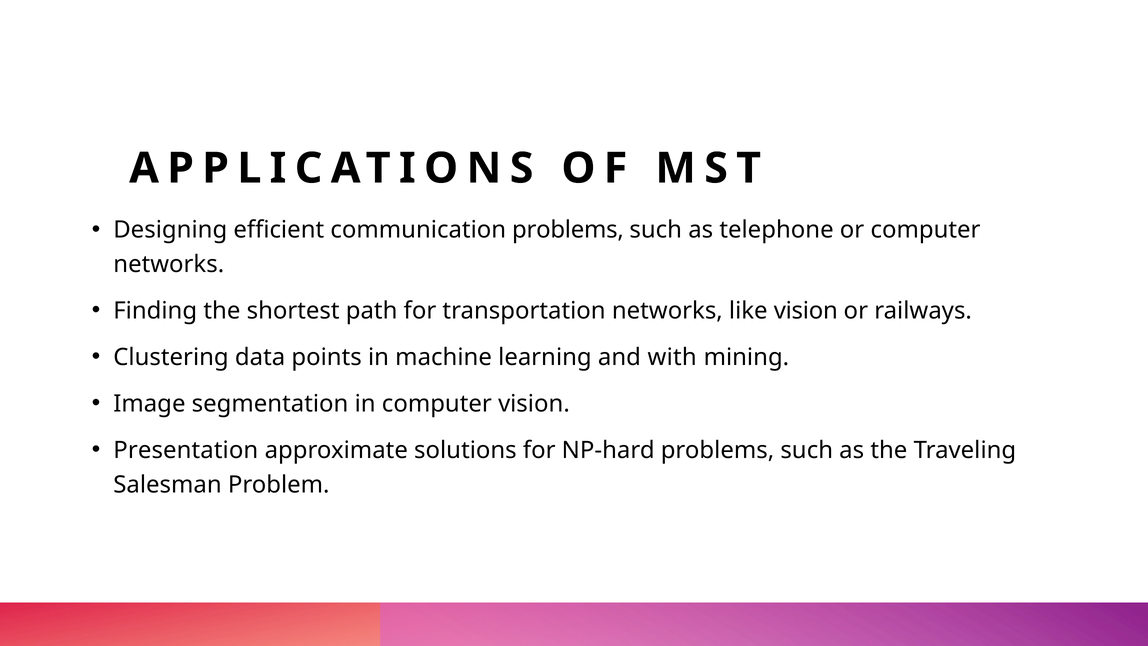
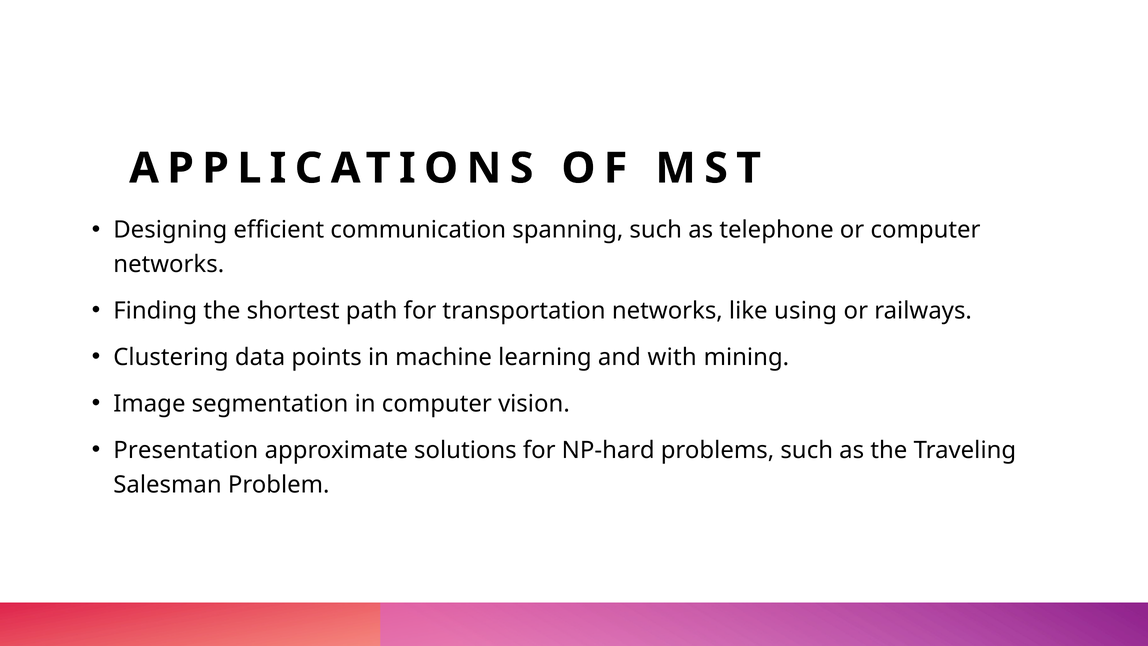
communication problems: problems -> spanning
like vision: vision -> using
